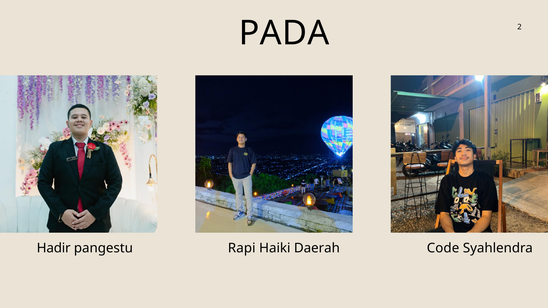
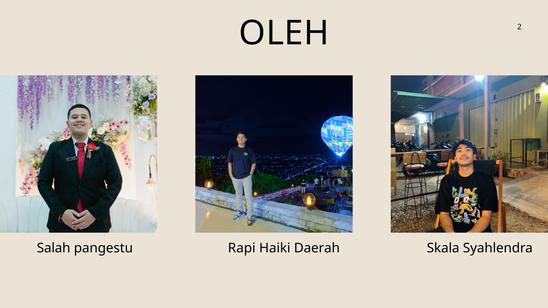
PADA: PADA -> OLEH
Hadir: Hadir -> Salah
Code: Code -> Skala
